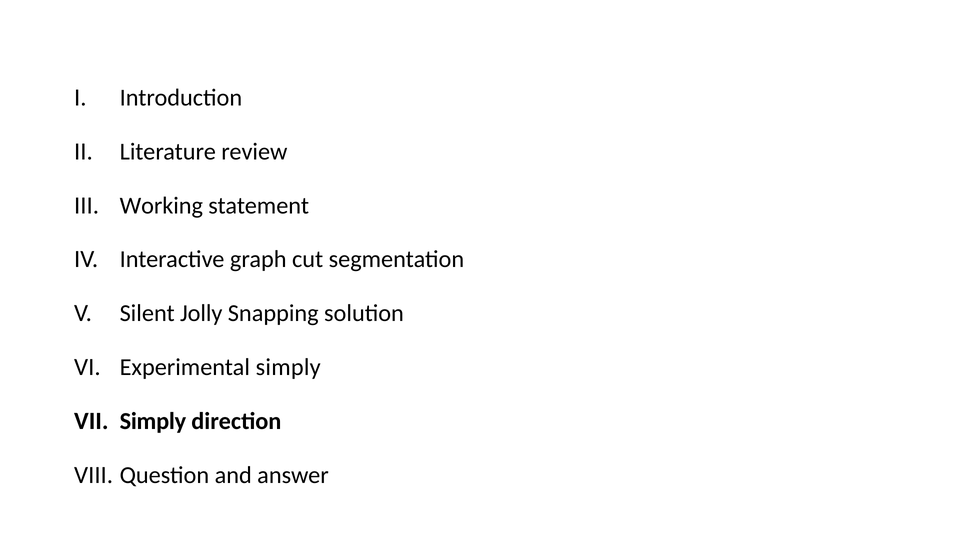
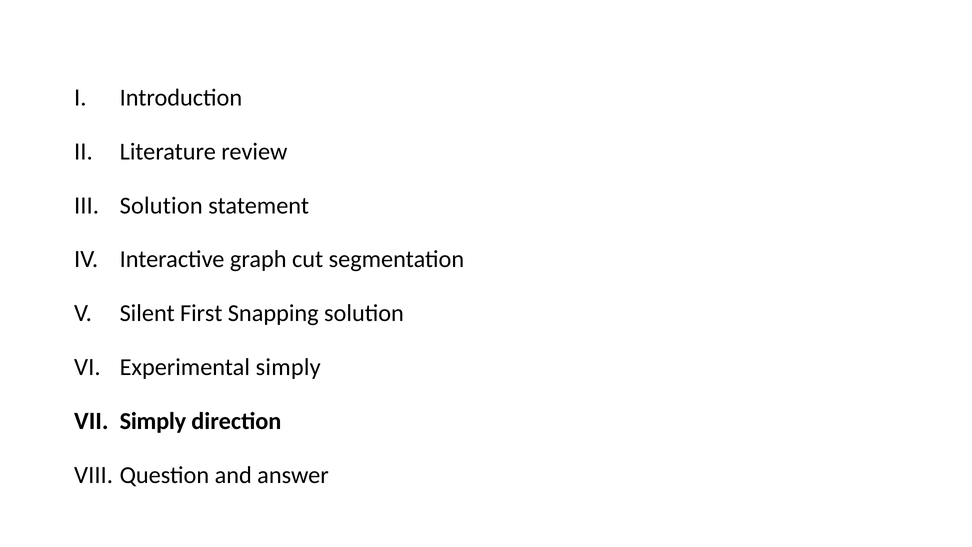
Working at (161, 205): Working -> Solution
Jolly: Jolly -> First
